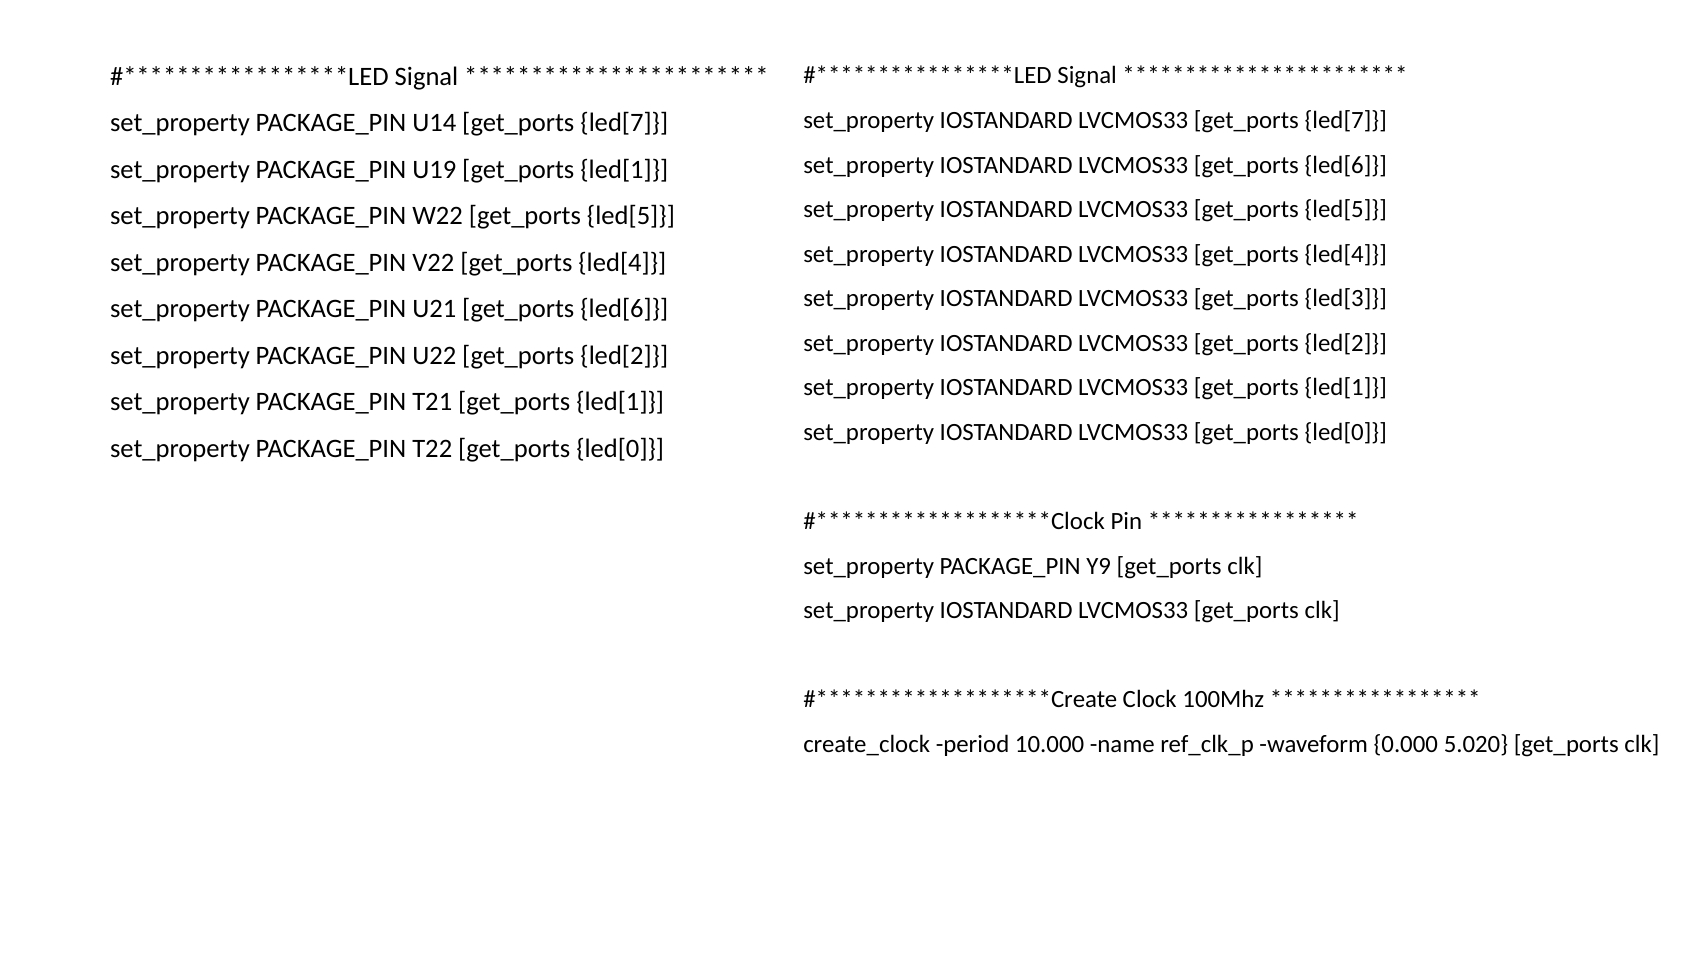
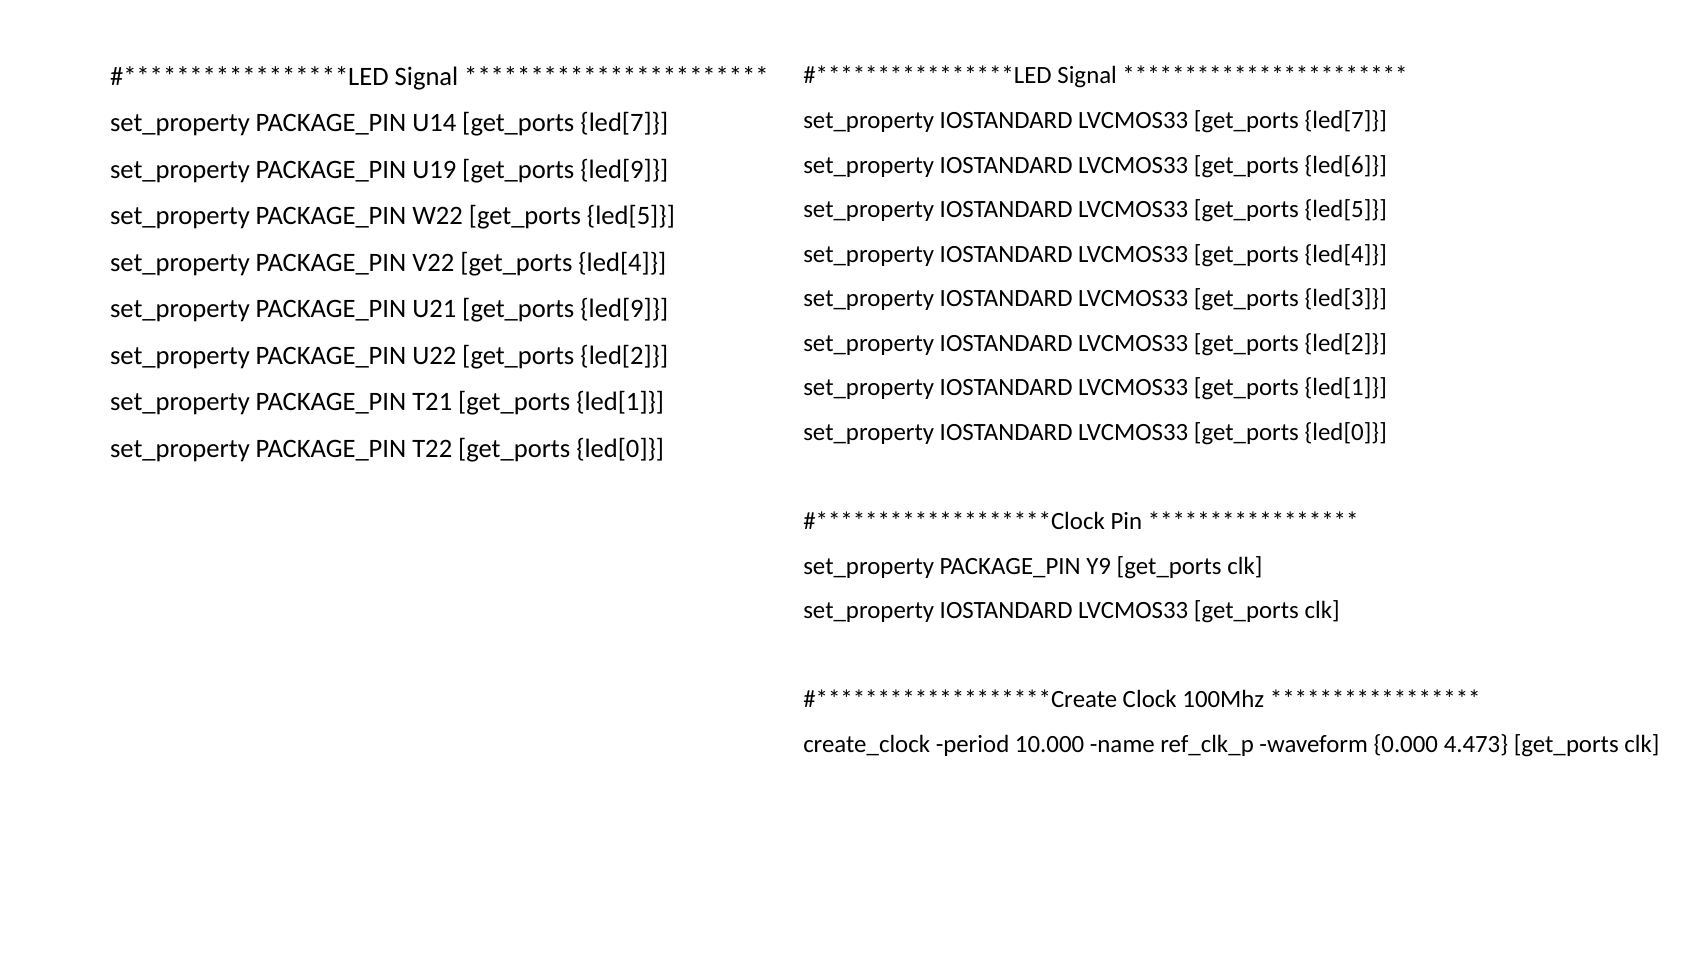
U19 get_ports led[1: led[1 -> led[9
U21 get_ports led[6: led[6 -> led[9
5.020: 5.020 -> 4.473
